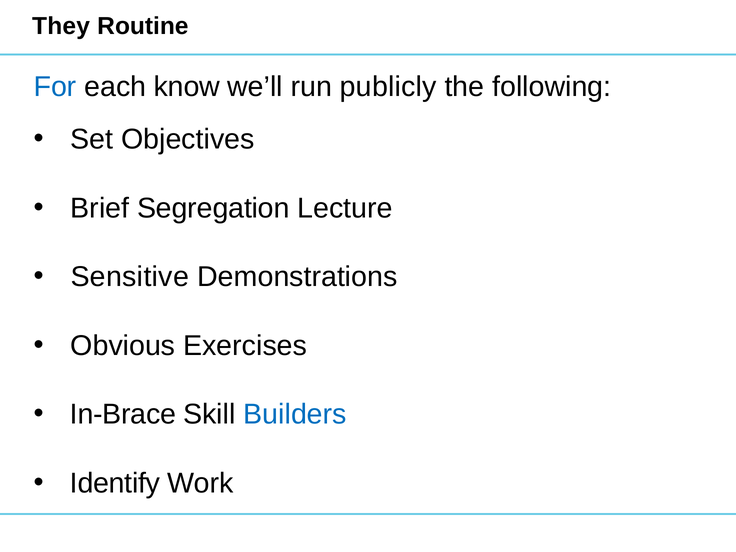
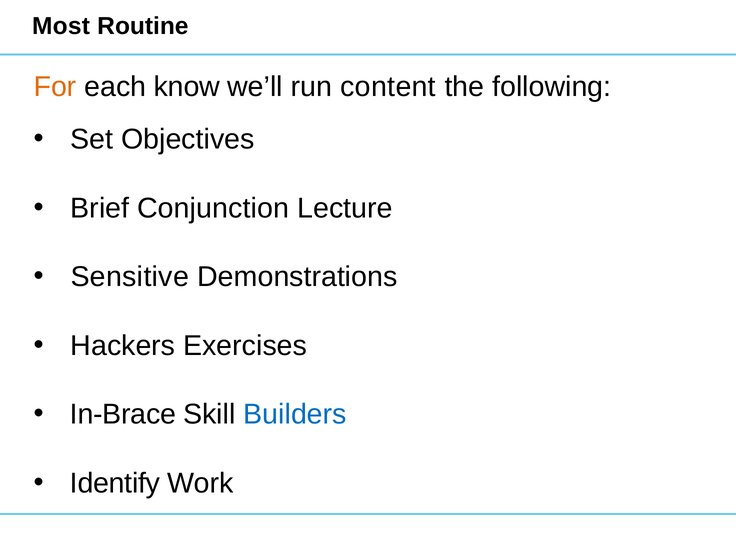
They: They -> Most
For colour: blue -> orange
publicly: publicly -> content
Segregation: Segregation -> Conjunction
Obvious: Obvious -> Hackers
